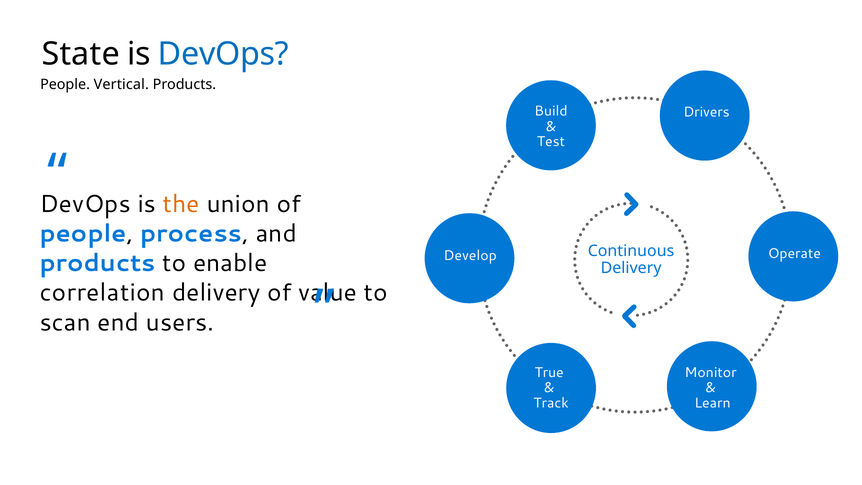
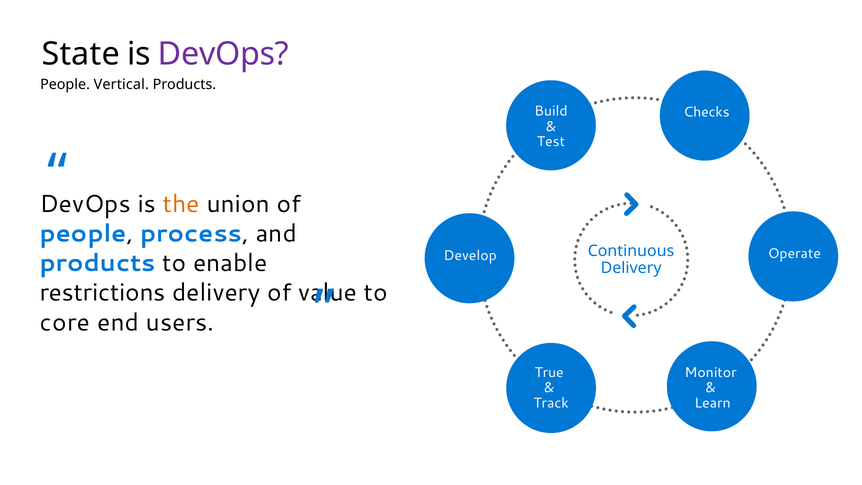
DevOps at (223, 54) colour: blue -> purple
Drivers: Drivers -> Checks
correlation: correlation -> restrictions
scan: scan -> core
